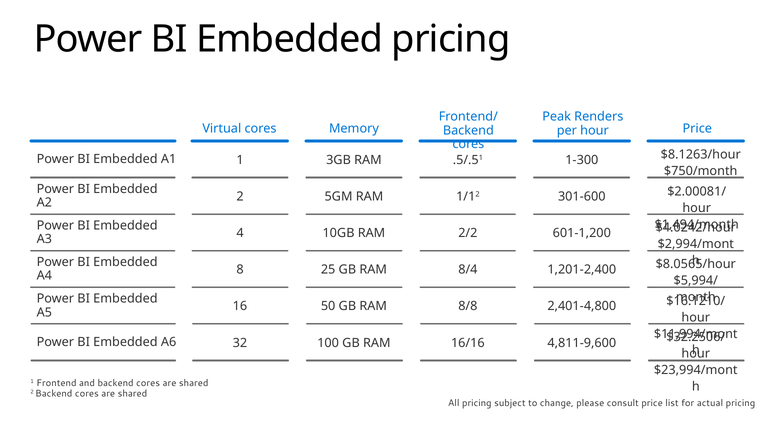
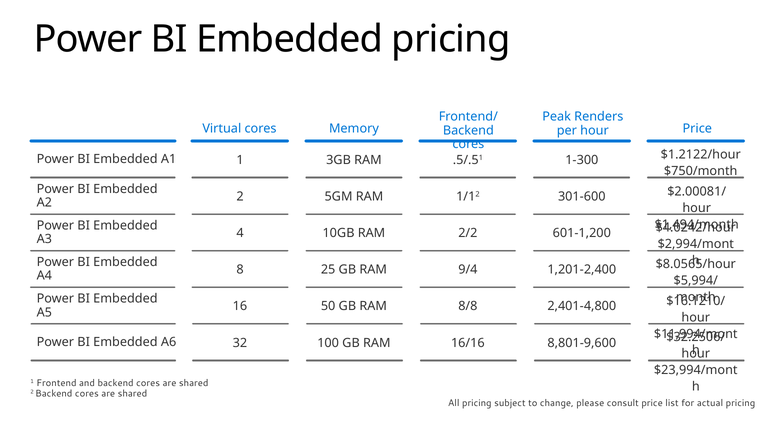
$8.1263/hour: $8.1263/hour -> $1.2122/hour
8/4: 8/4 -> 9/4
4,811-9,600: 4,811-9,600 -> 8,801-9,600
